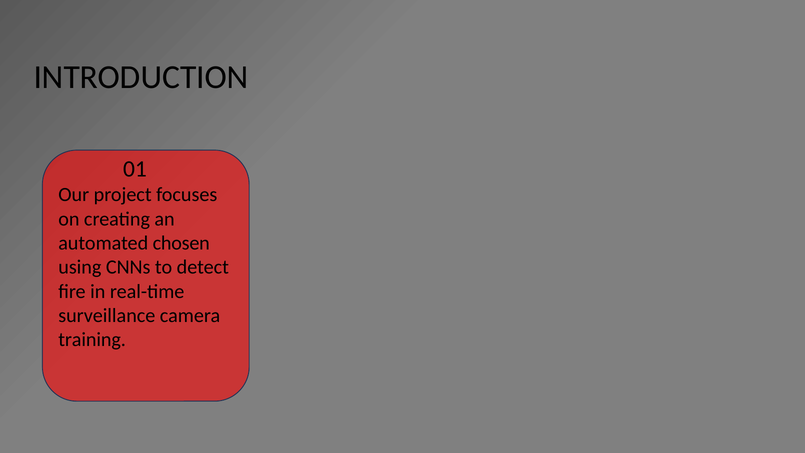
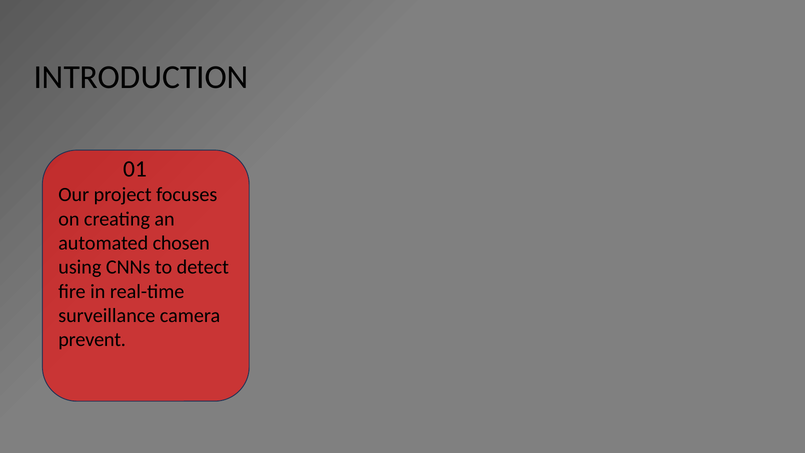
training: training -> prevent
